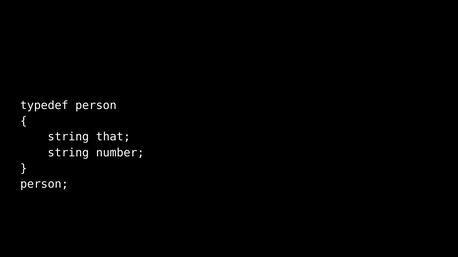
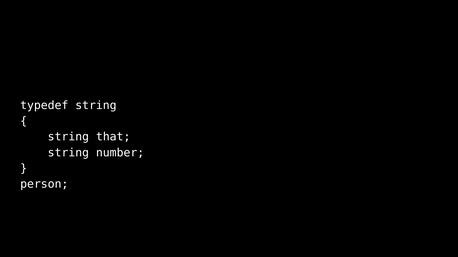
typedef person: person -> string
